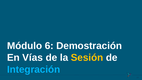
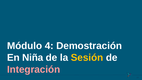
6: 6 -> 4
Vías: Vías -> Niña
Integración colour: light blue -> pink
